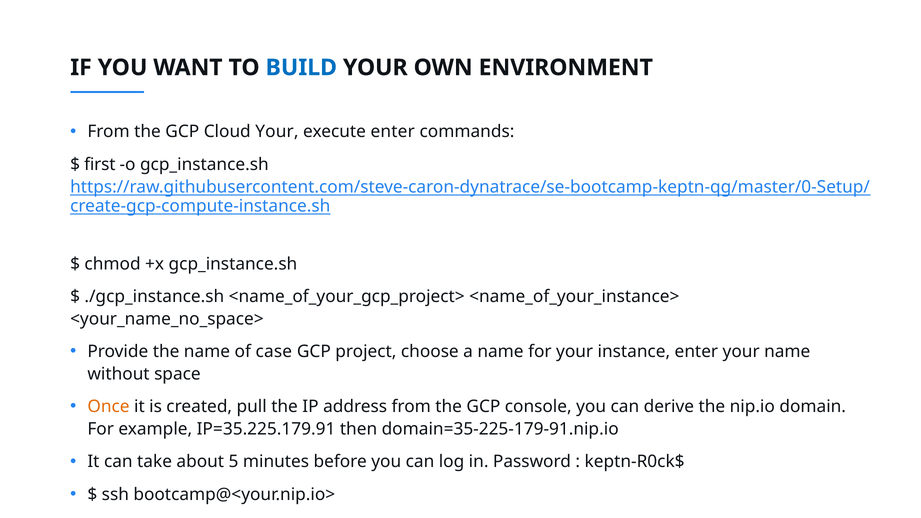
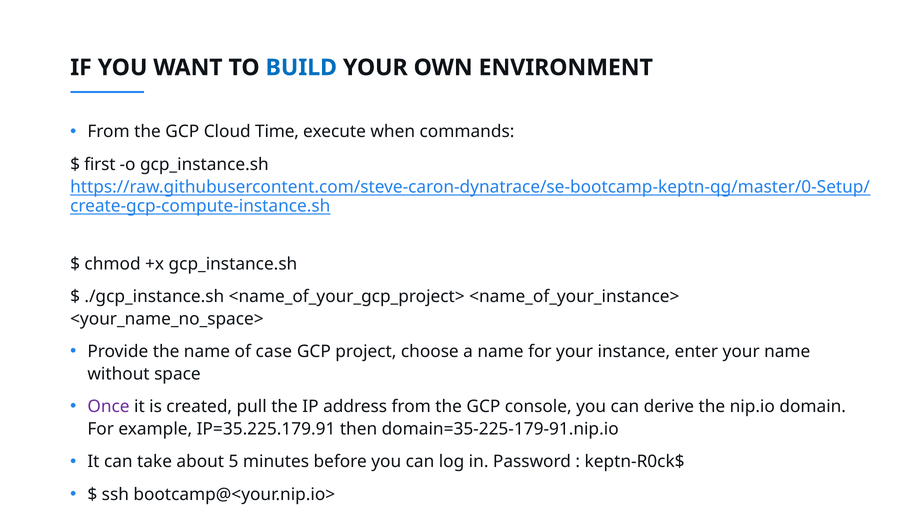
Cloud Your: Your -> Time
execute enter: enter -> when
Once colour: orange -> purple
